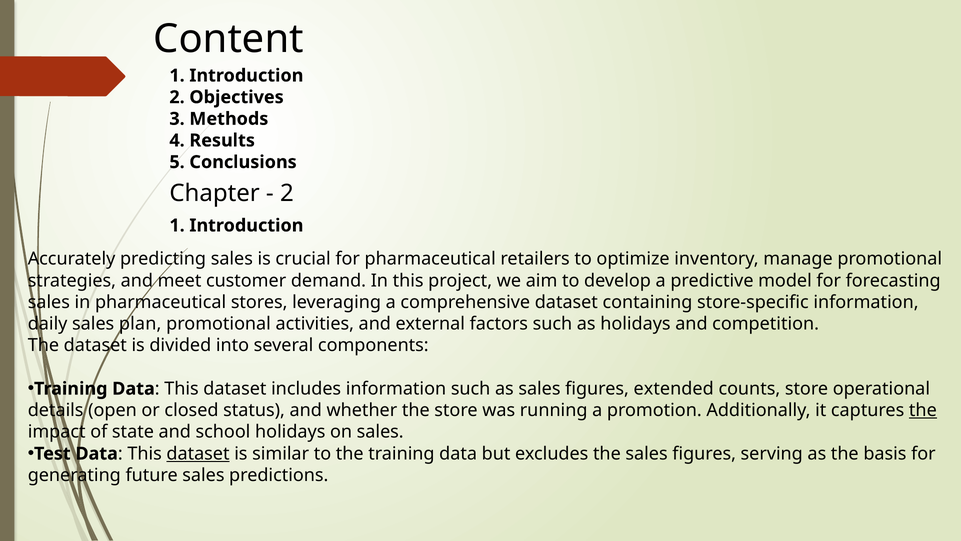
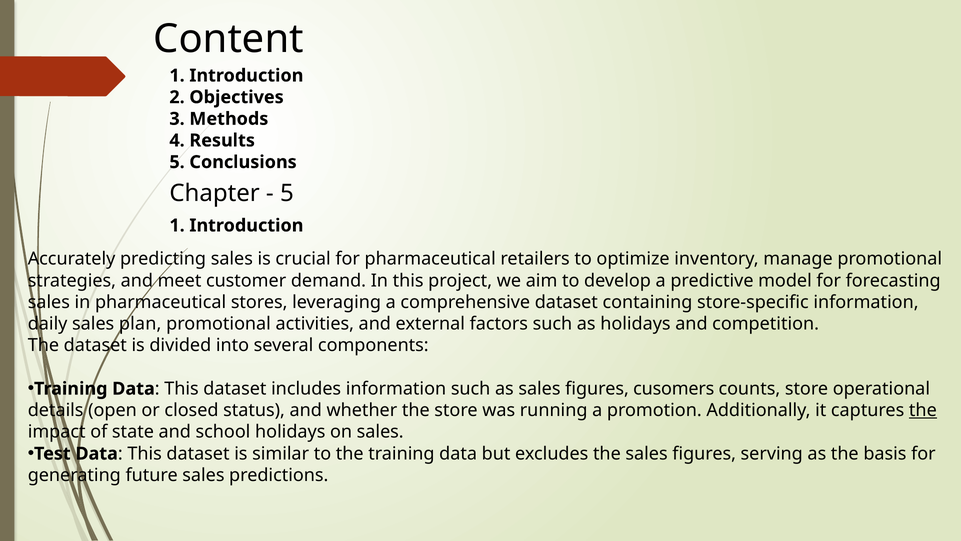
2 at (287, 193): 2 -> 5
extended: extended -> cusomers
dataset at (198, 453) underline: present -> none
